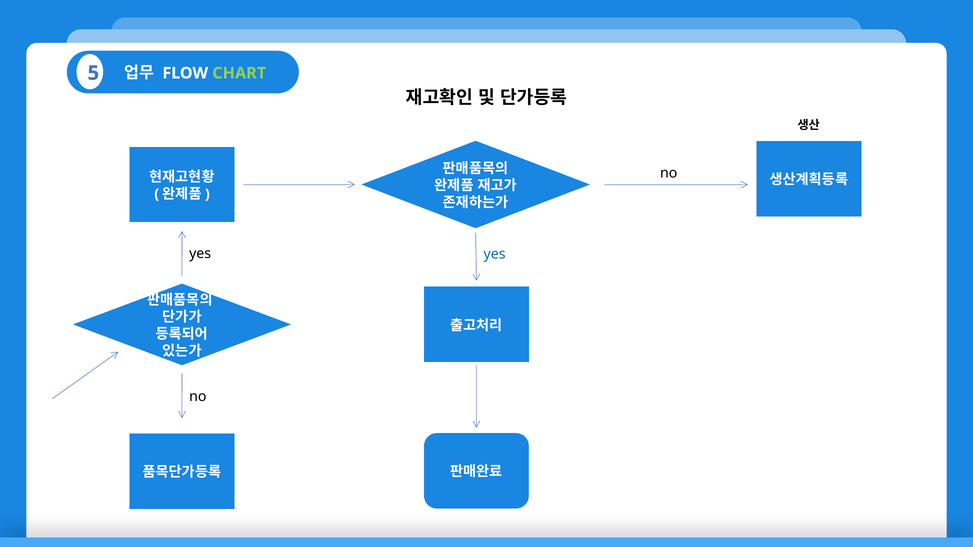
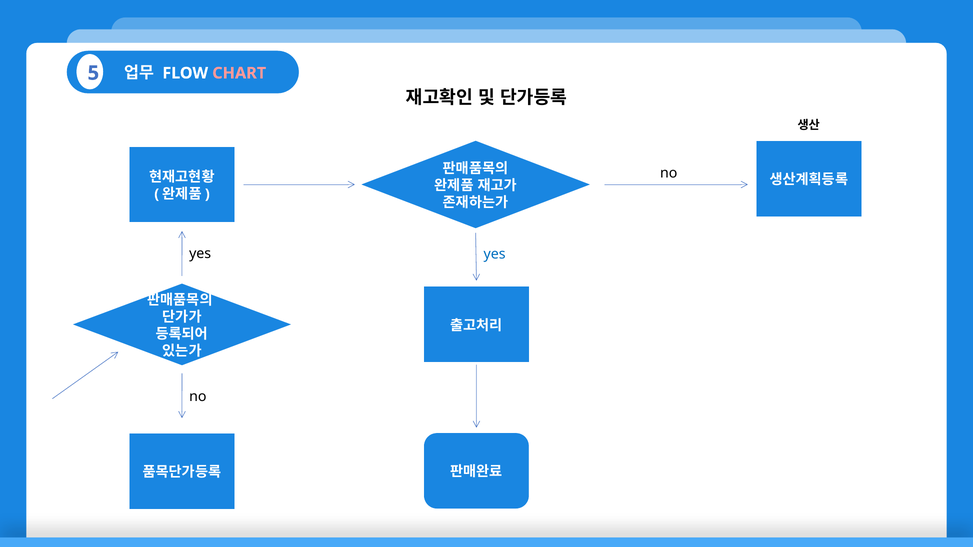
CHART colour: light green -> pink
